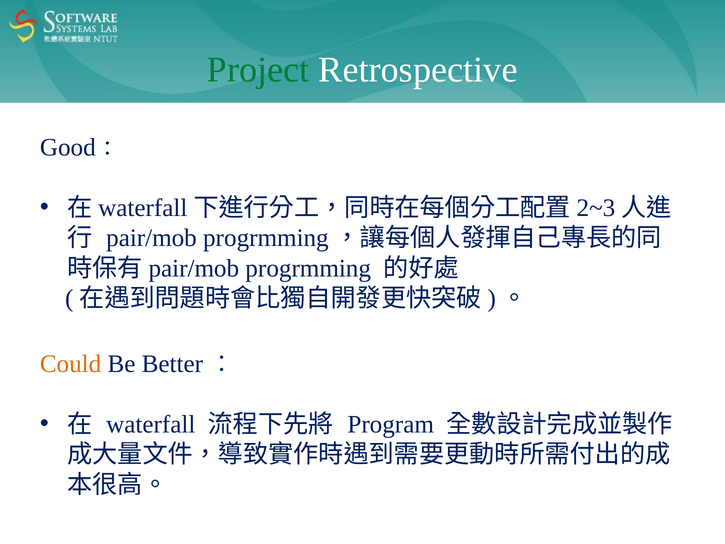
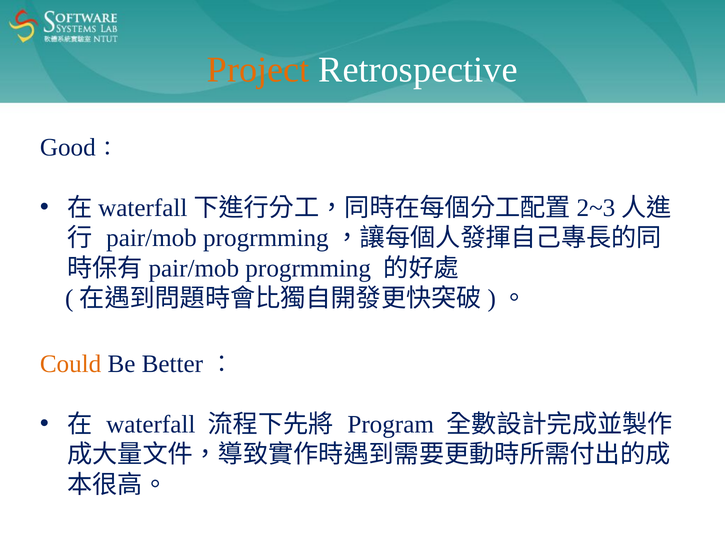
Project colour: green -> orange
